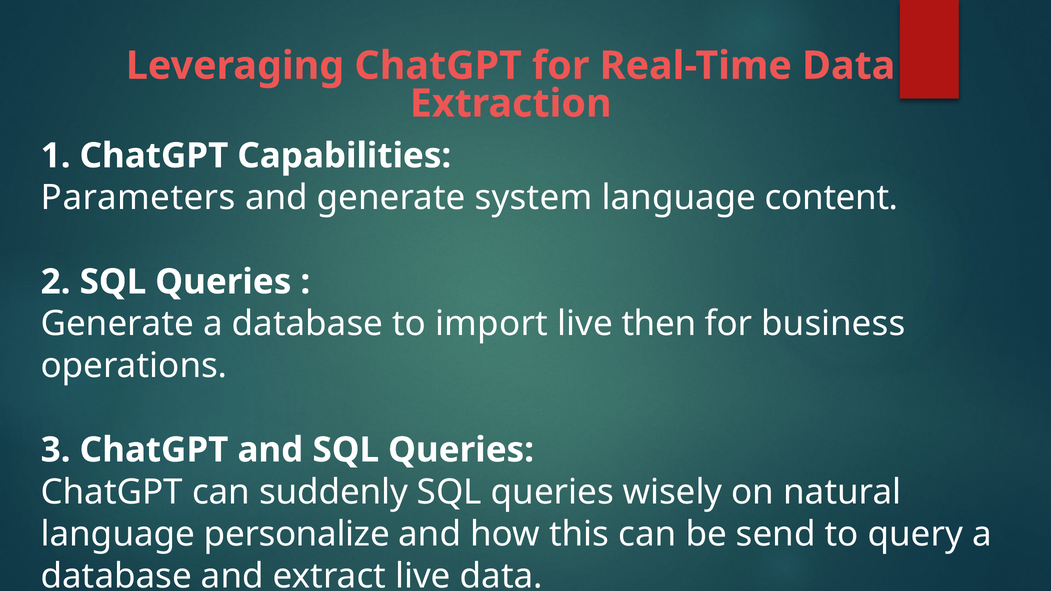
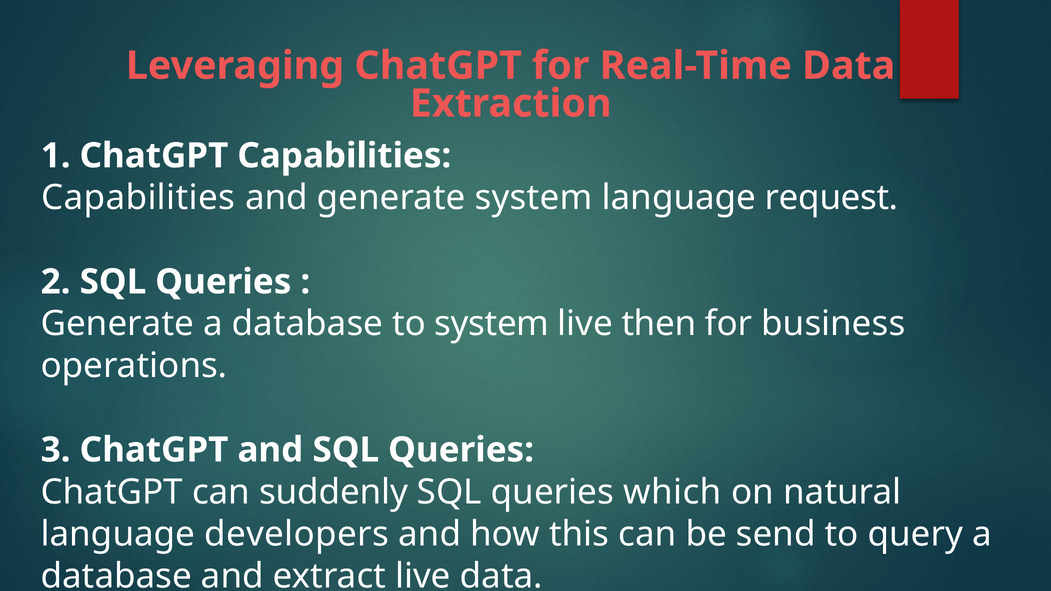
Parameters at (138, 198): Parameters -> Capabilities
content: content -> request
to import: import -> system
wisely: wisely -> which
personalize: personalize -> developers
